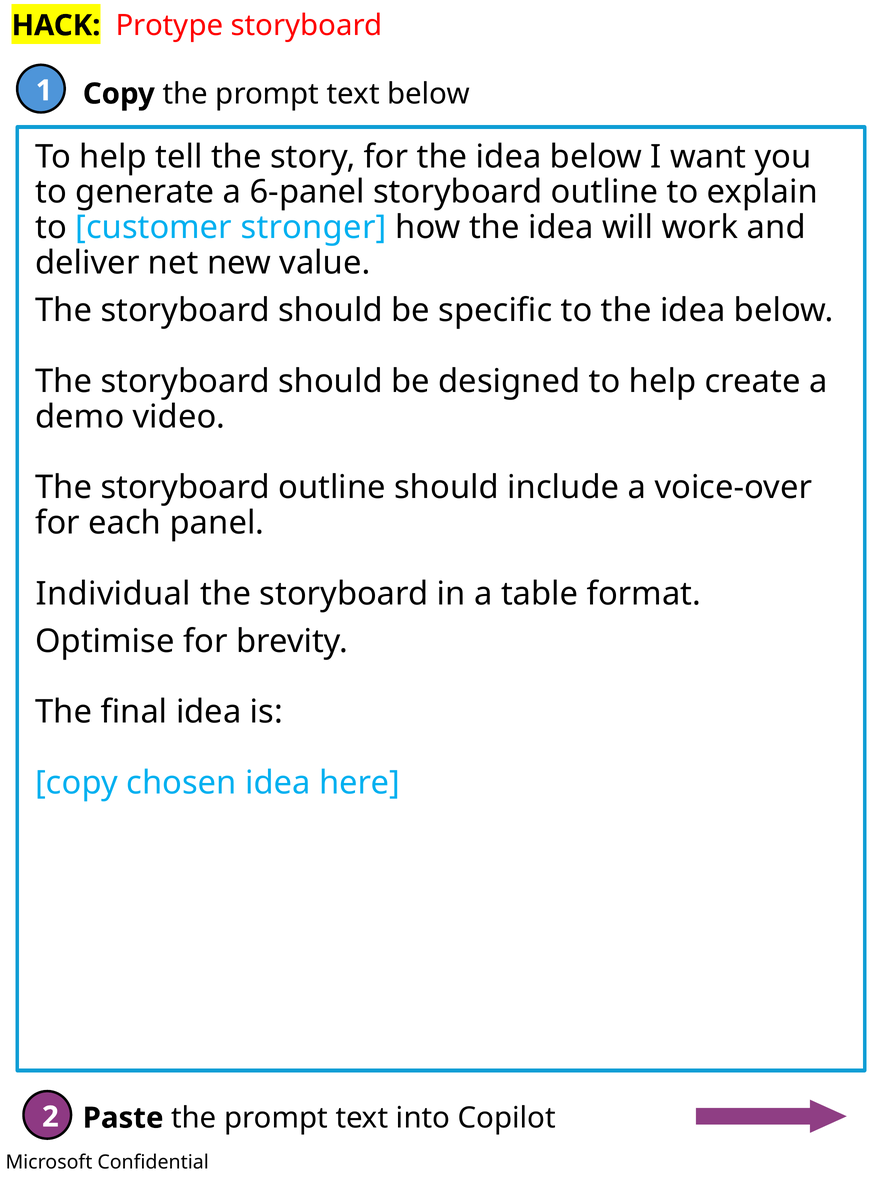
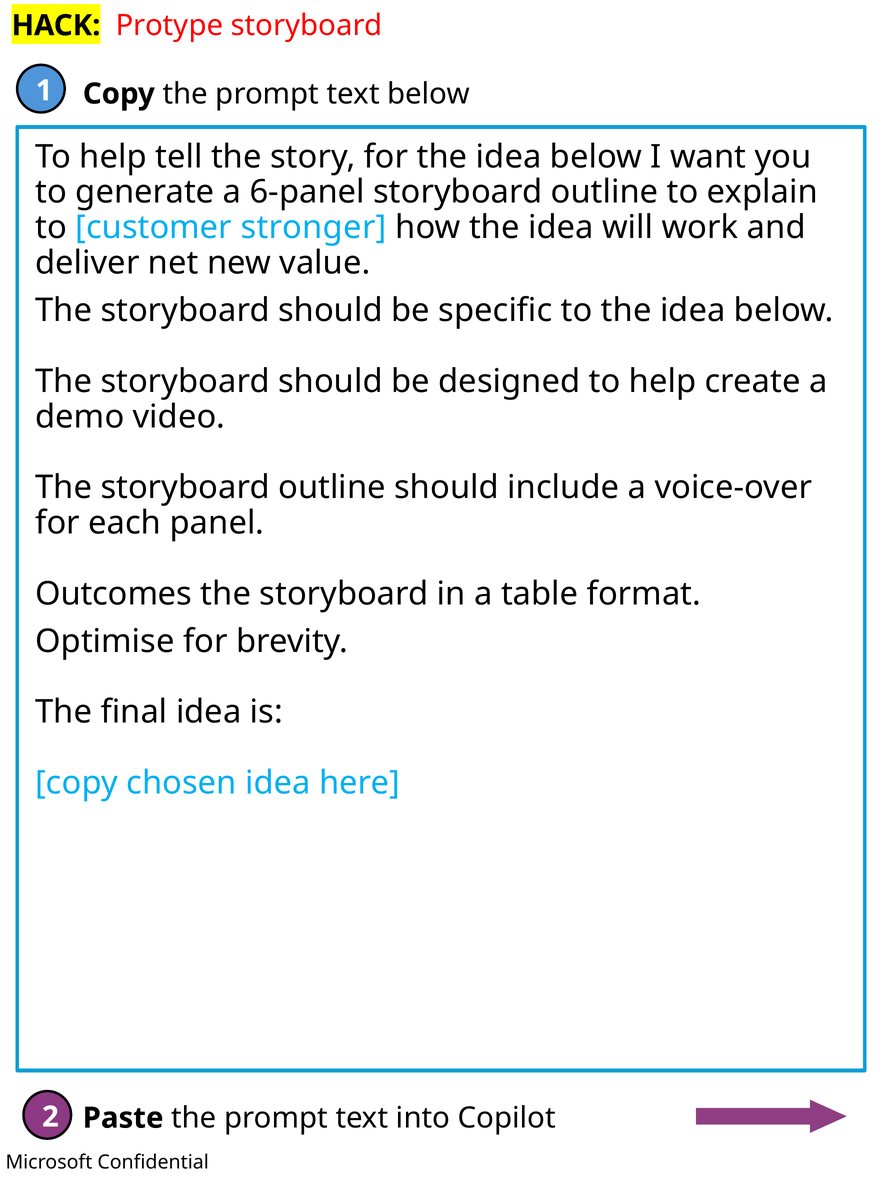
Individual: Individual -> Outcomes
